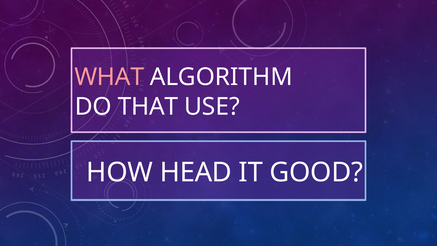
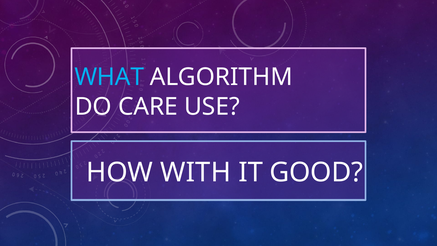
WHAT colour: pink -> light blue
THAT: THAT -> CARE
HEAD: HEAD -> WITH
